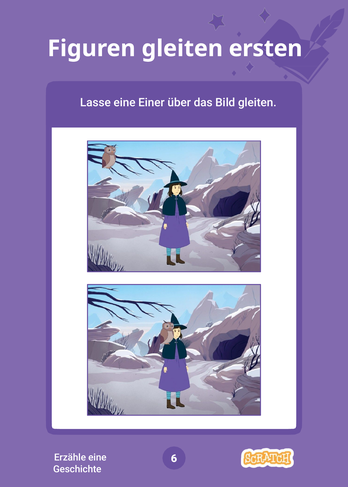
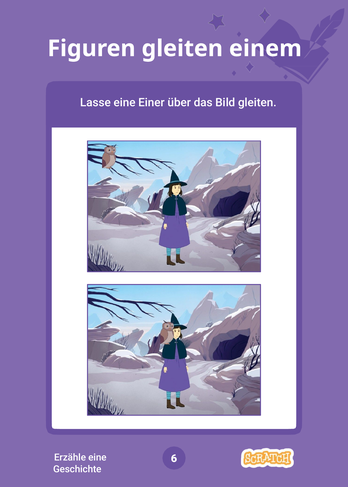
ersten: ersten -> einem
